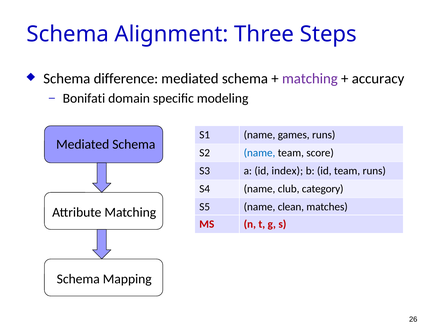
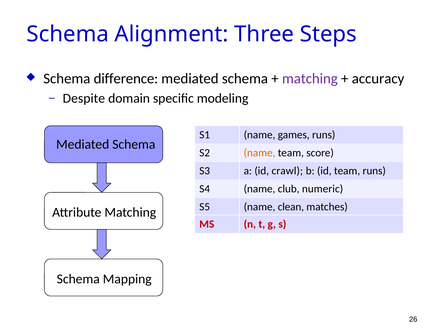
Bonifati: Bonifati -> Despite
name at (260, 153) colour: blue -> orange
index: index -> crawl
category: category -> numeric
